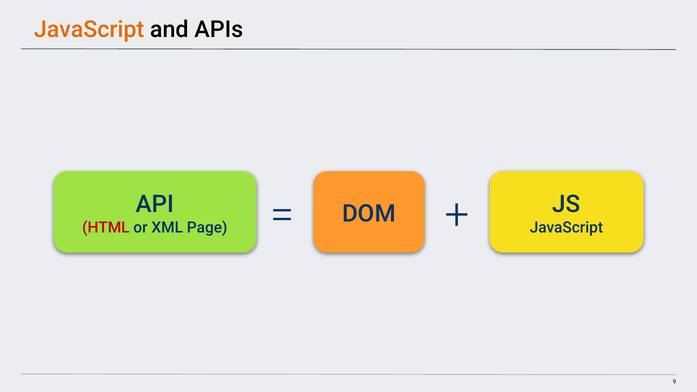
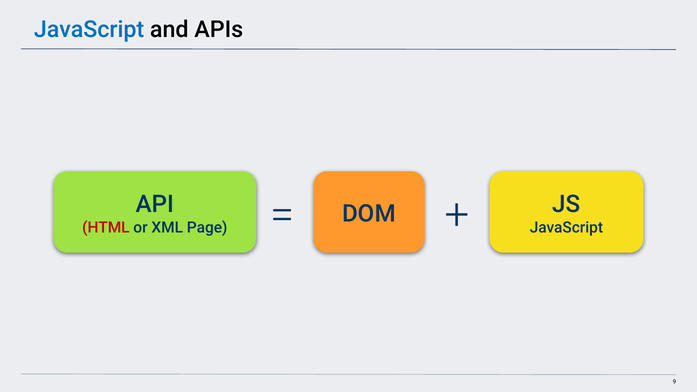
JavaScript at (89, 30) colour: orange -> blue
